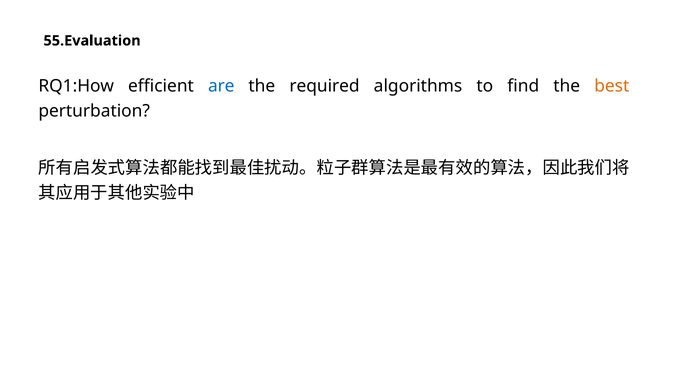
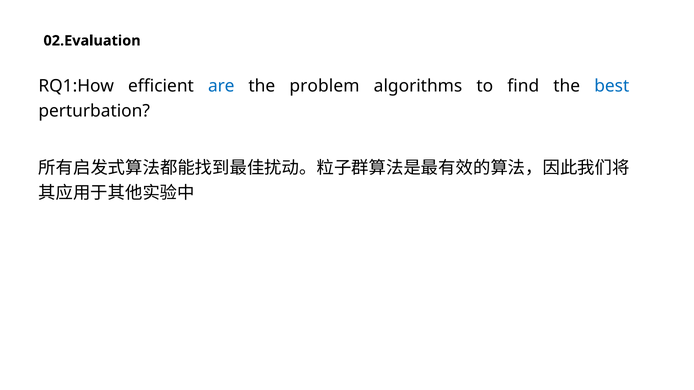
55.Evaluation: 55.Evaluation -> 02.Evaluation
required: required -> problem
best colour: orange -> blue
